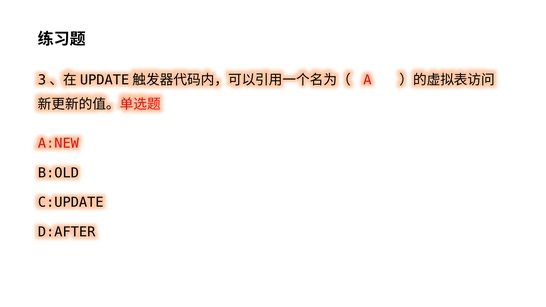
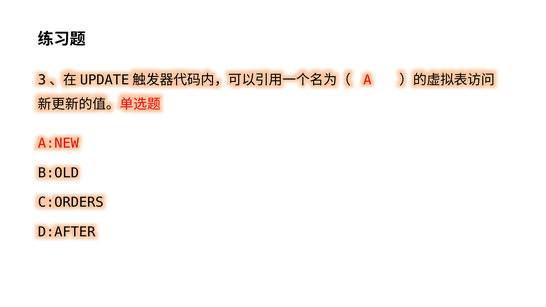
C:UPDATE: C:UPDATE -> C:ORDERS
